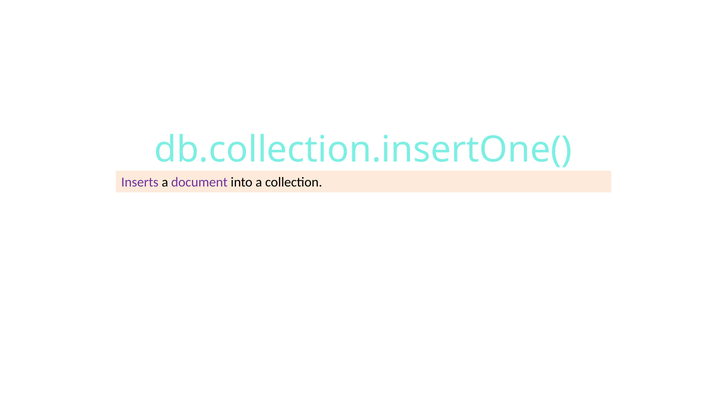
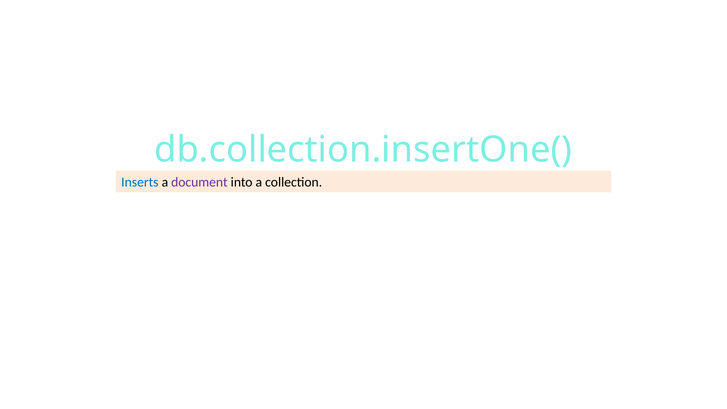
Inserts colour: purple -> blue
